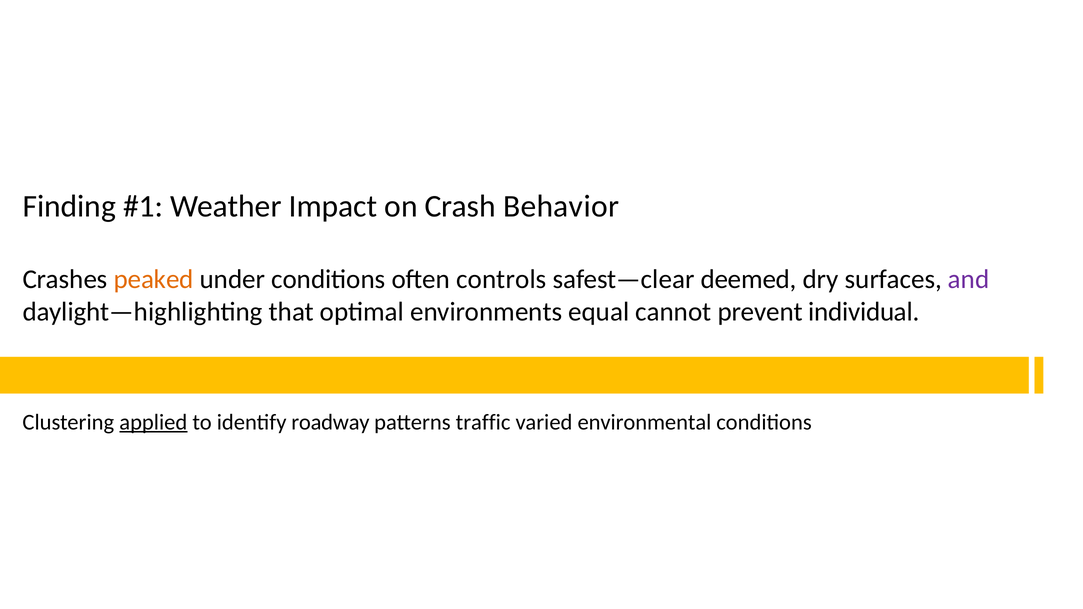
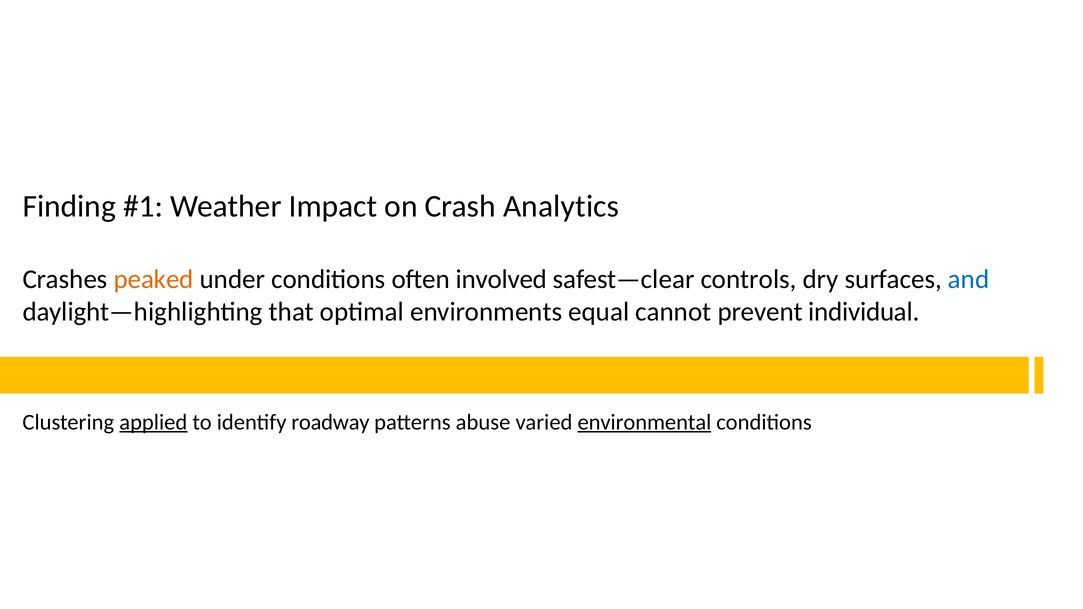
Behavior: Behavior -> Analytics
controls: controls -> involved
deemed: deemed -> controls
and colour: purple -> blue
traffic: traffic -> abuse
environmental underline: none -> present
